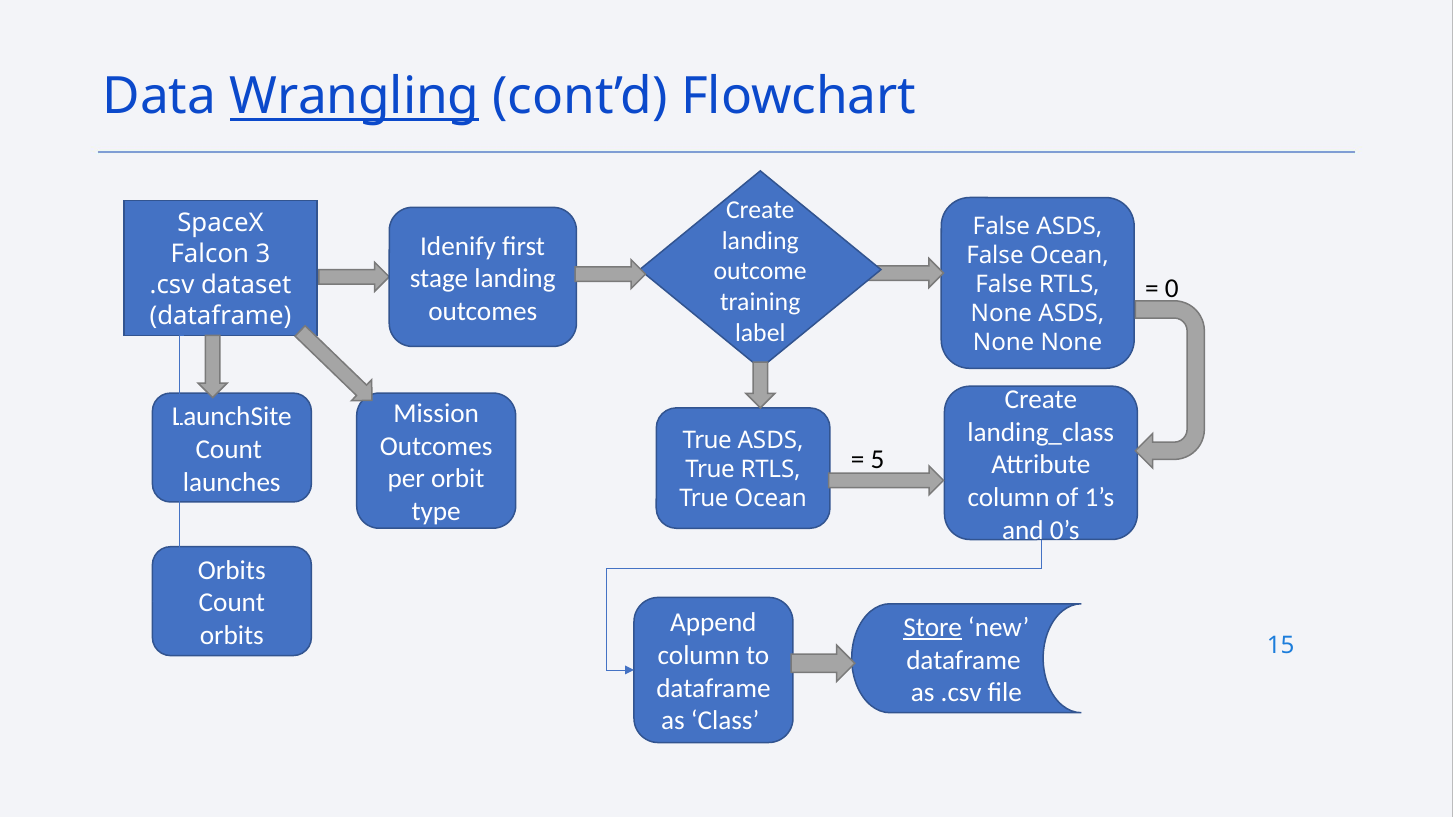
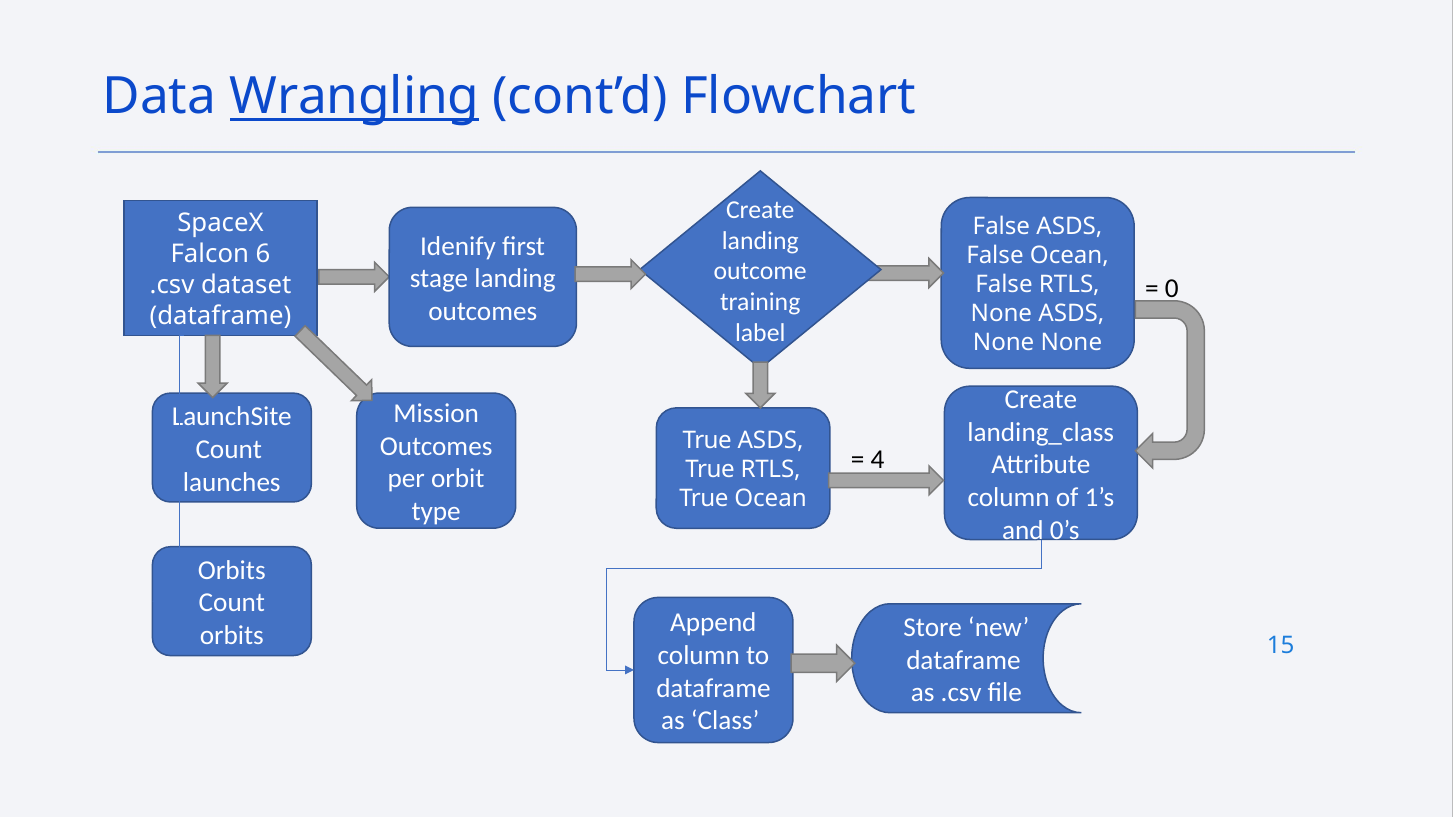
3: 3 -> 6
5: 5 -> 4
Store underline: present -> none
